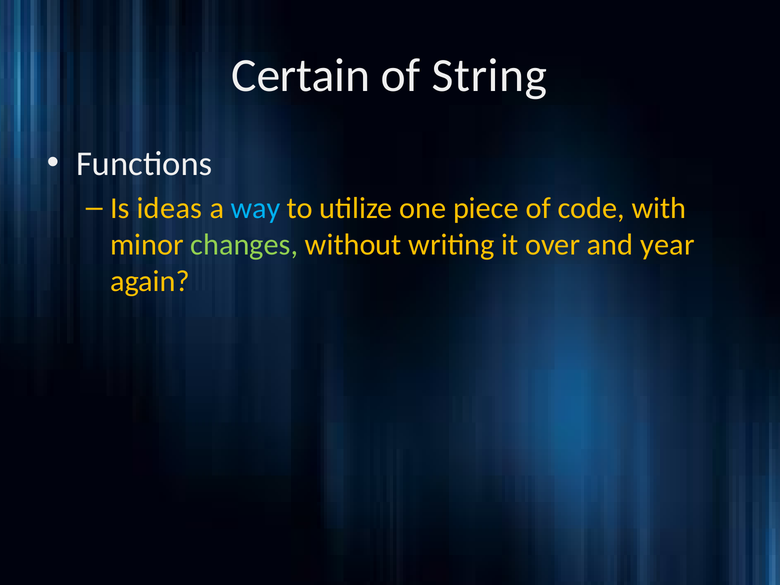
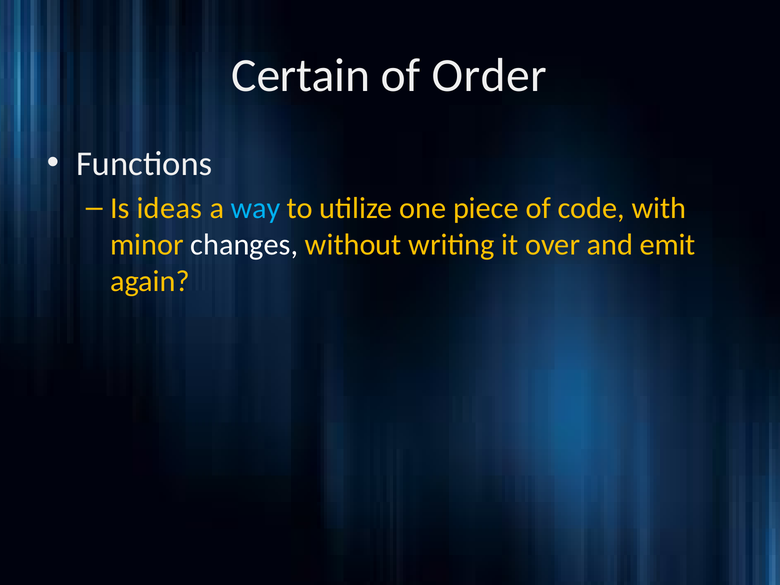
String: String -> Order
changes colour: light green -> white
year: year -> emit
